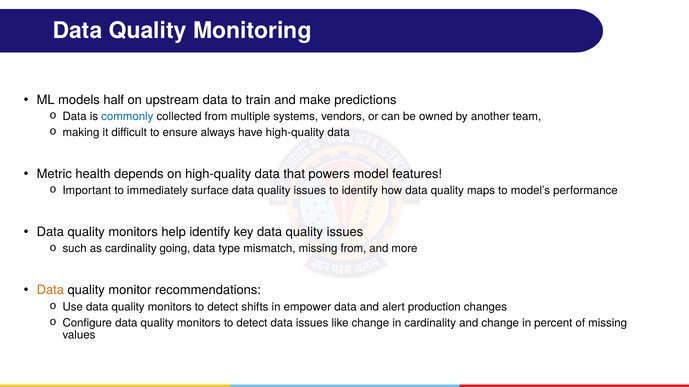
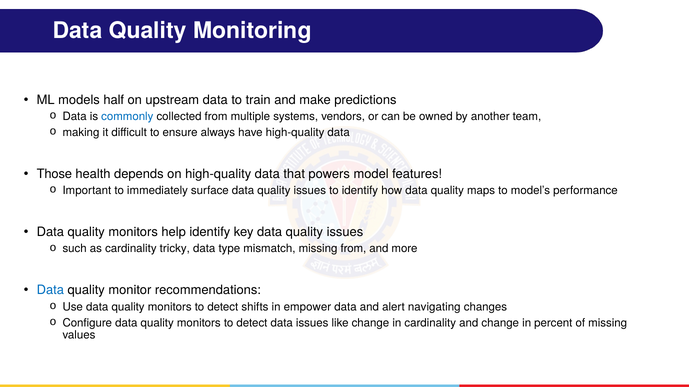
Metric: Metric -> Those
going: going -> tricky
Data at (50, 290) colour: orange -> blue
production: production -> navigating
